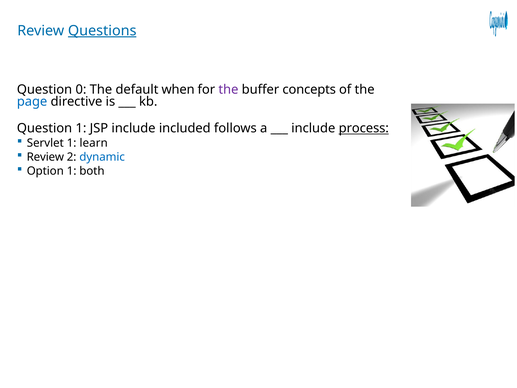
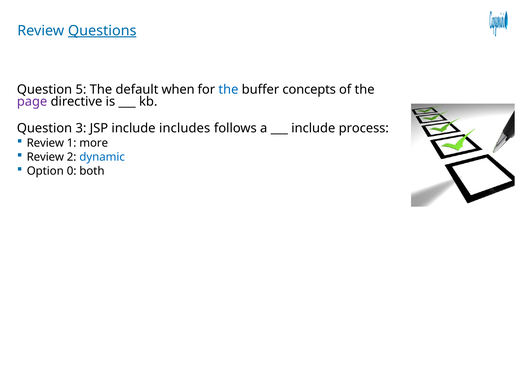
0: 0 -> 5
the at (228, 90) colour: purple -> blue
page colour: blue -> purple
Question 1: 1 -> 3
included: included -> includes
process underline: present -> none
Servlet at (45, 143): Servlet -> Review
learn: learn -> more
Option 1: 1 -> 0
